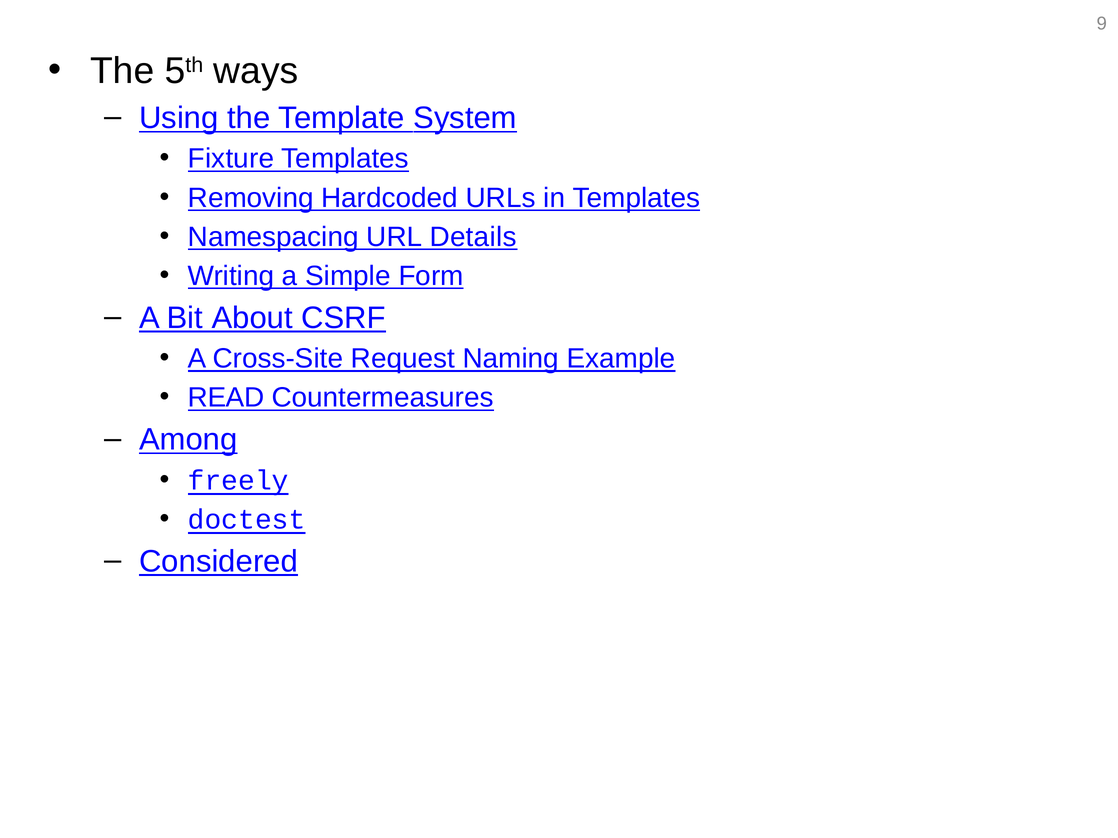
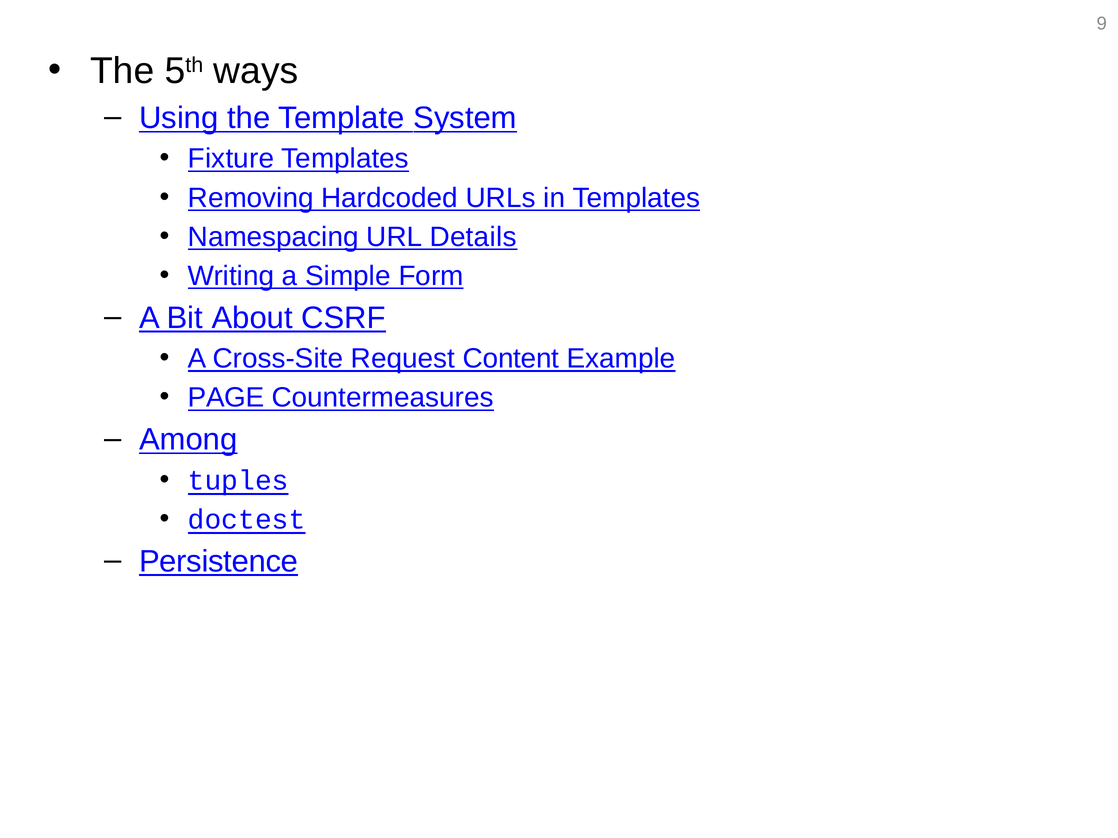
Naming: Naming -> Content
READ: READ -> PAGE
freely: freely -> tuples
Considered: Considered -> Persistence
